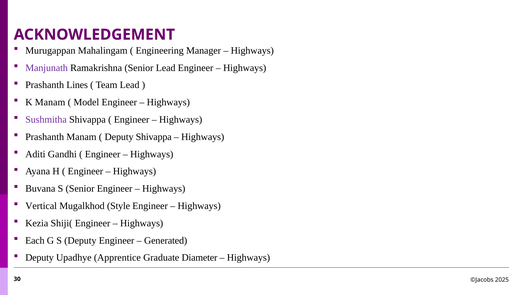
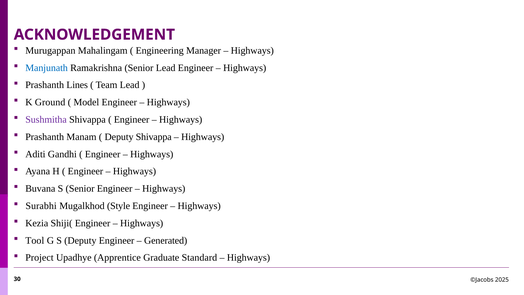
Manjunath colour: purple -> blue
K Manam: Manam -> Ground
Vertical: Vertical -> Surabhi
Each: Each -> Tool
Deputy at (40, 258): Deputy -> Project
Diameter: Diameter -> Standard
